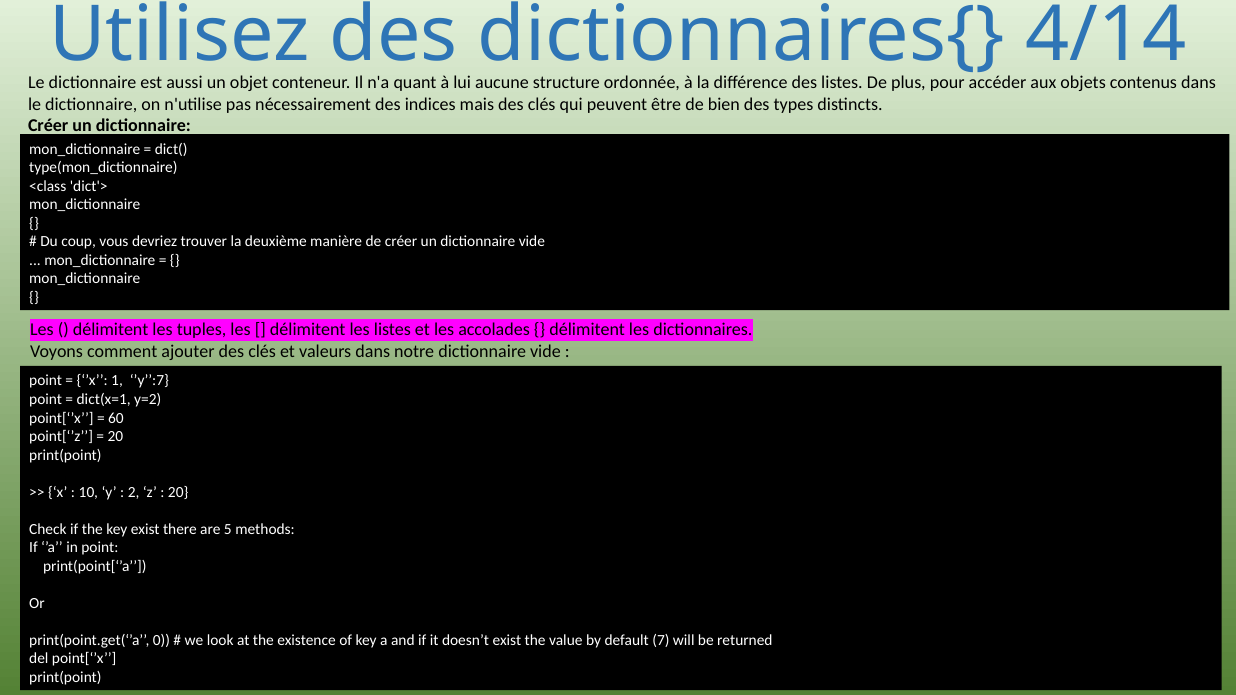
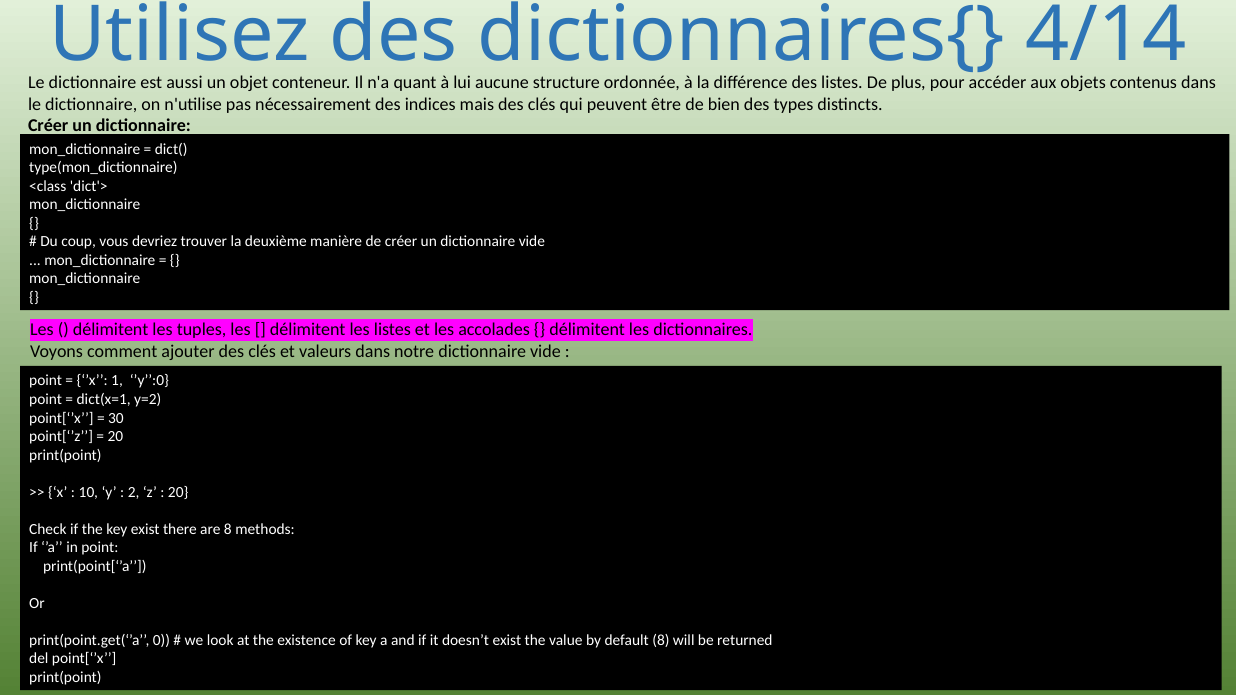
’y’’:7: ’y’’:7 -> ’y’’:0
60: 60 -> 30
are 5: 5 -> 8
default 7: 7 -> 8
